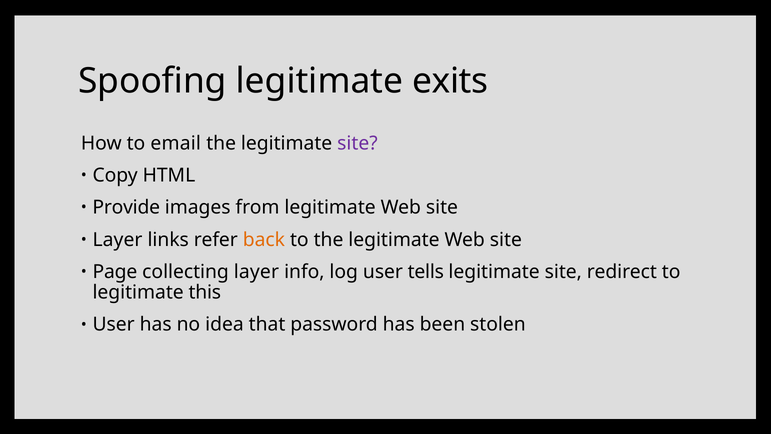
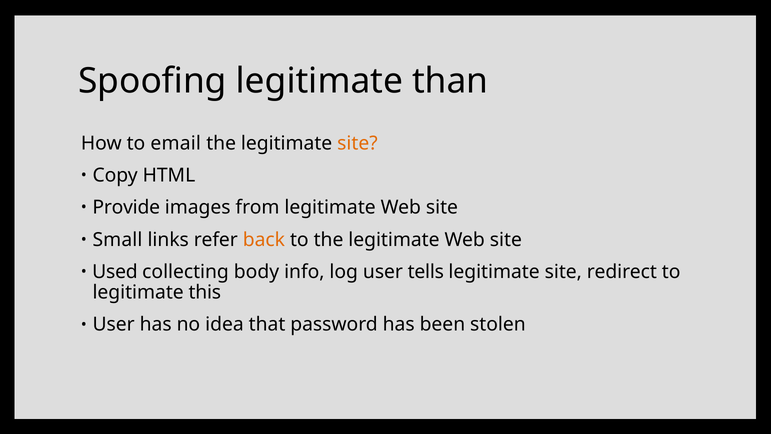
exits: exits -> than
site at (357, 143) colour: purple -> orange
Layer at (117, 239): Layer -> Small
Page: Page -> Used
collecting layer: layer -> body
